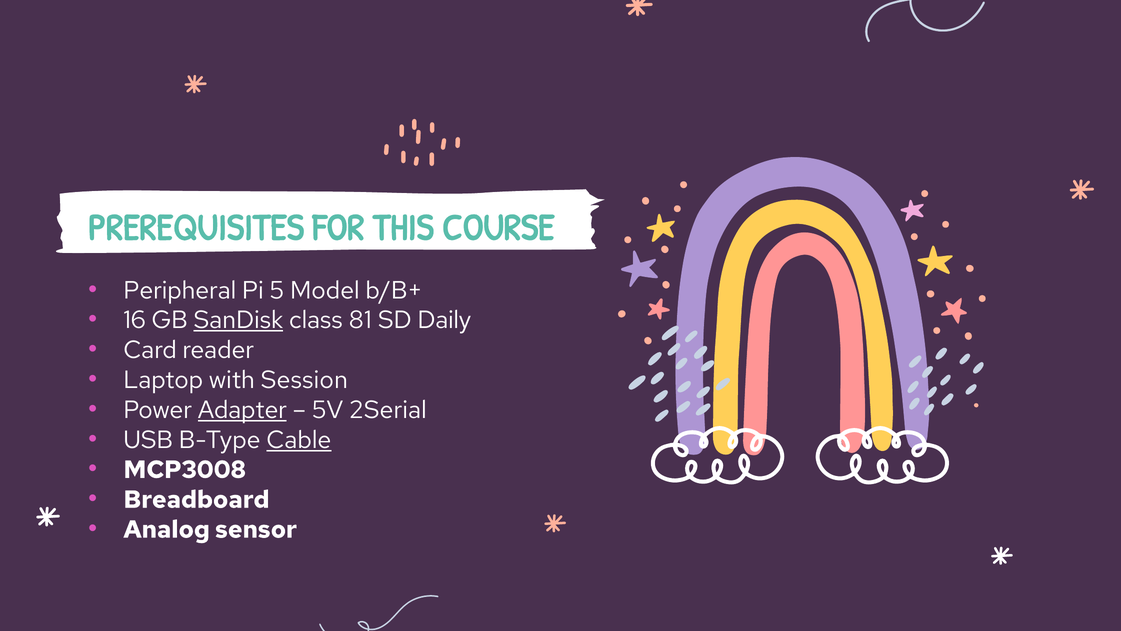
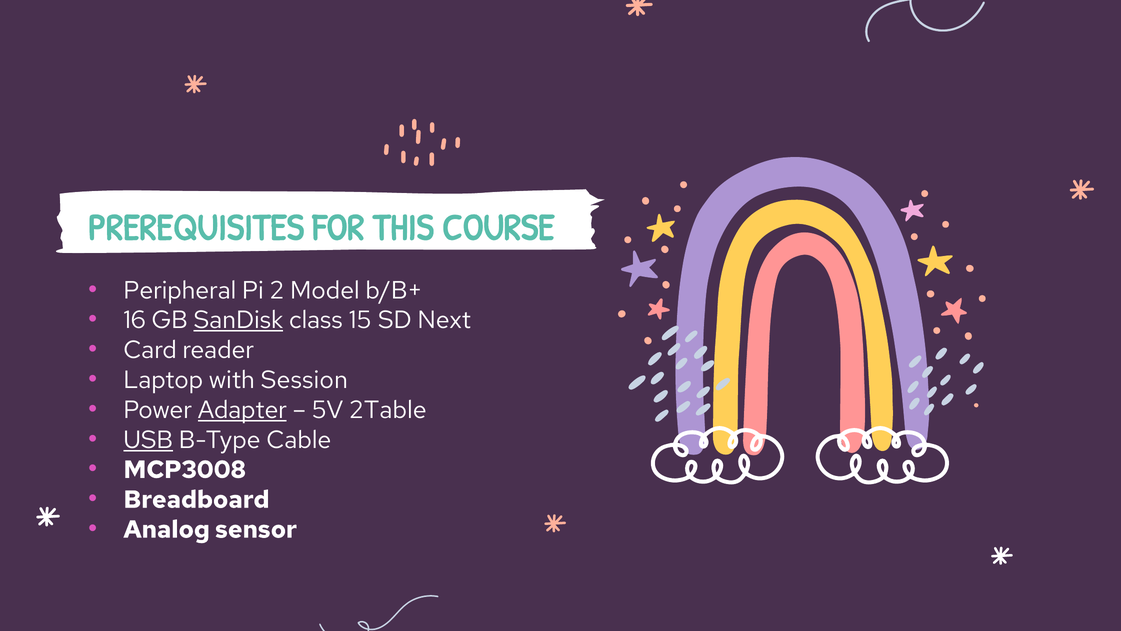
5: 5 -> 2
81: 81 -> 15
Daily: Daily -> Next
2Serial: 2Serial -> 2Table
USB underline: none -> present
Cable underline: present -> none
